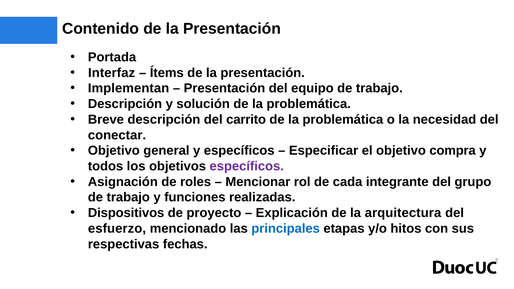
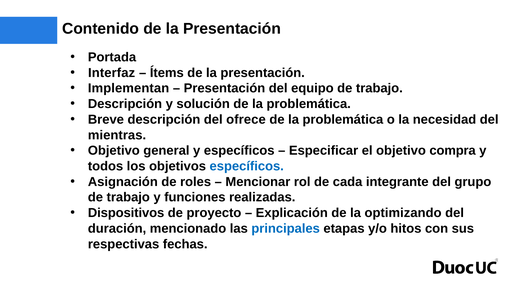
carrito: carrito -> ofrece
conectar: conectar -> mientras
específicos at (247, 166) colour: purple -> blue
arquitectura: arquitectura -> optimizando
esfuerzo: esfuerzo -> duración
